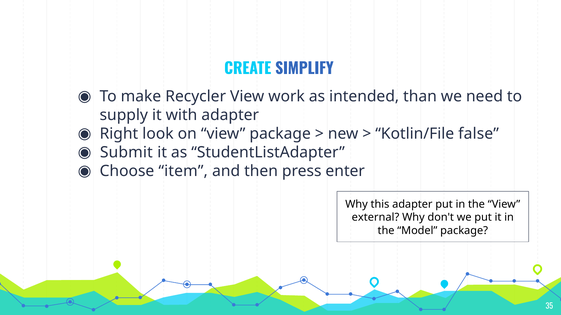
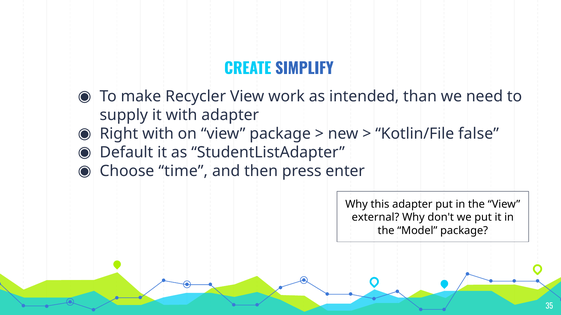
Right look: look -> with
Submit: Submit -> Default
item: item -> time
